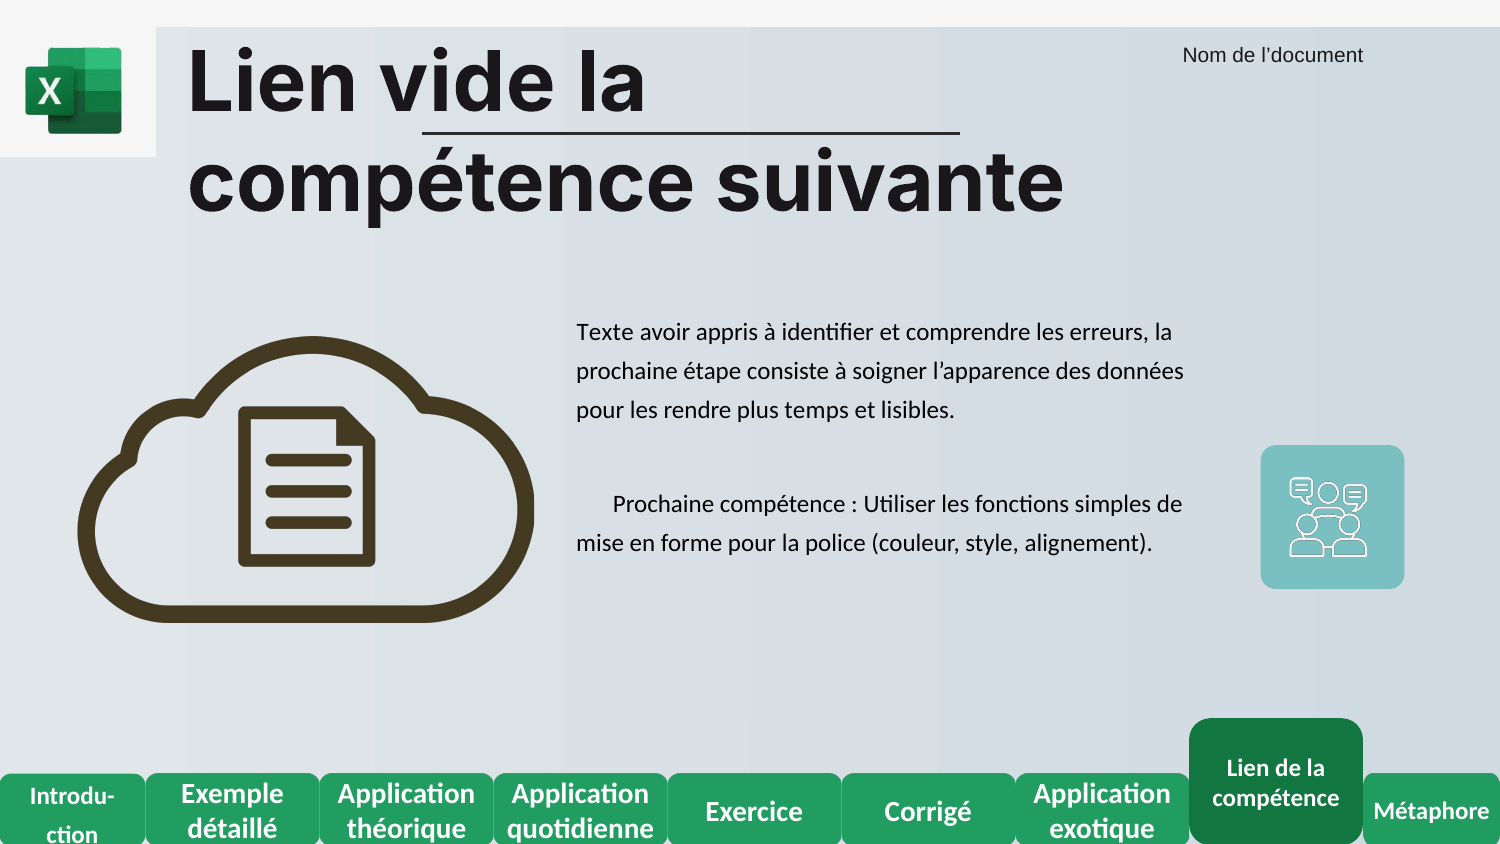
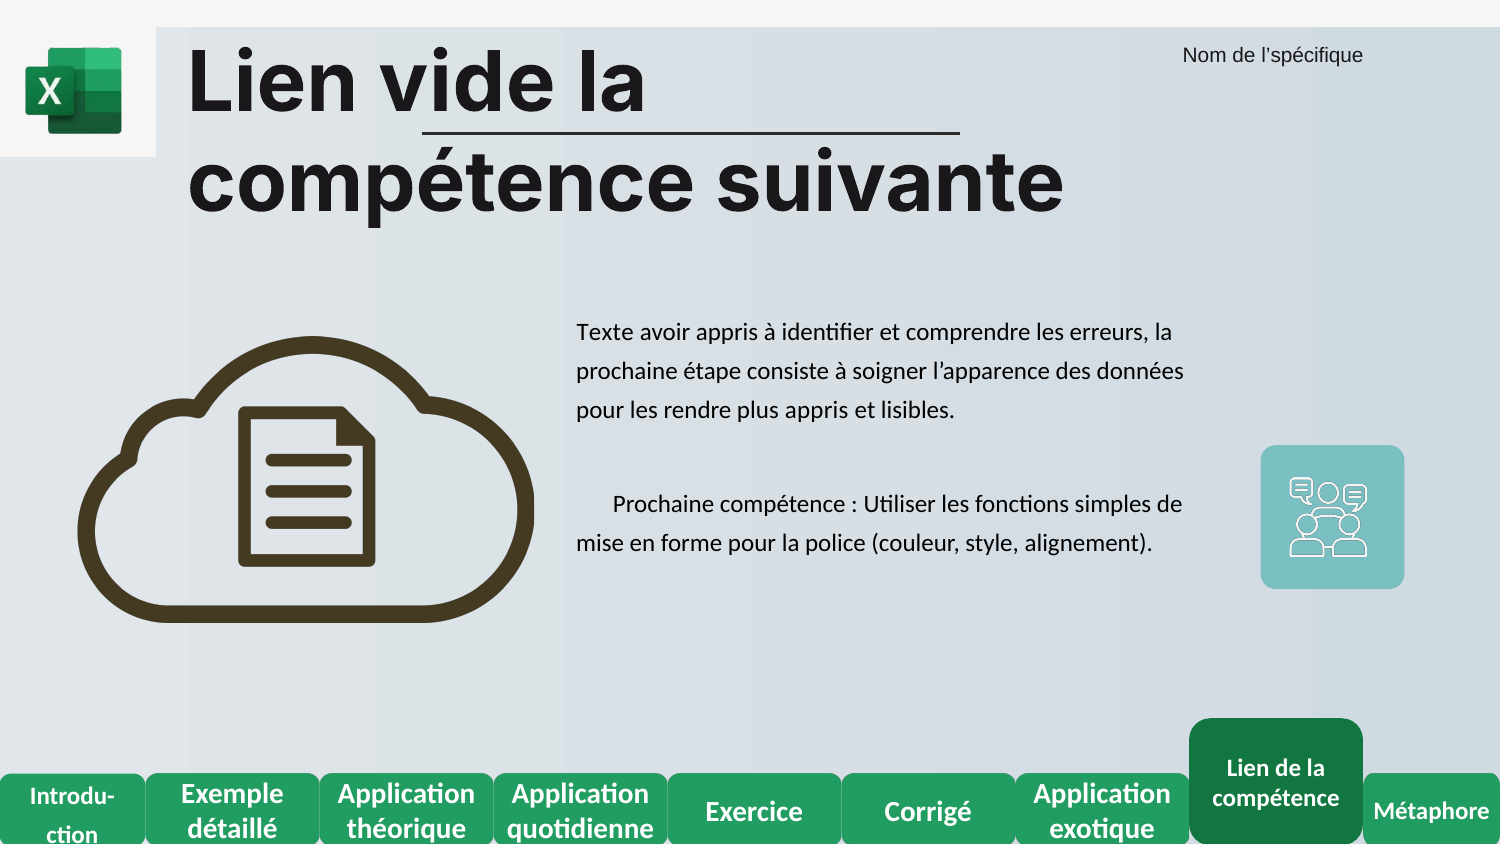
l’document: l’document -> l’spécifique
plus temps: temps -> appris
